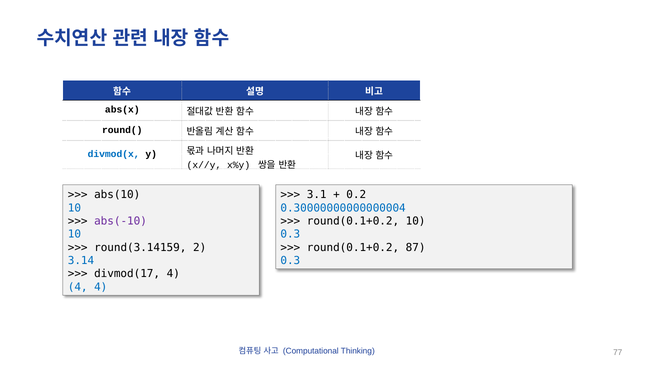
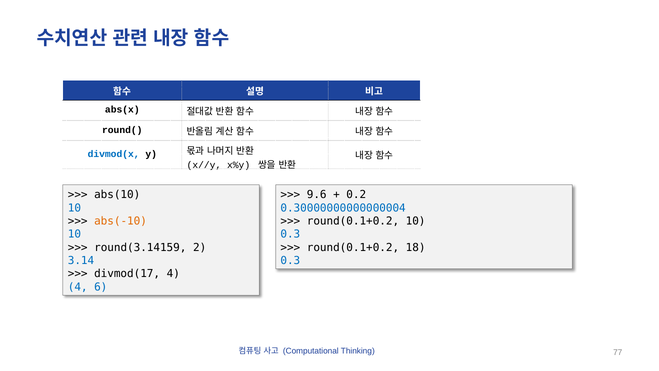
3.1: 3.1 -> 9.6
abs(-10 colour: purple -> orange
87: 87 -> 18
4 at (101, 287): 4 -> 6
